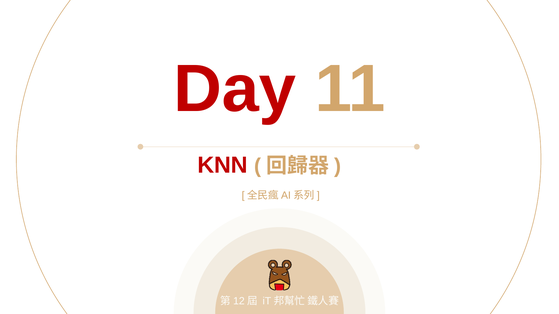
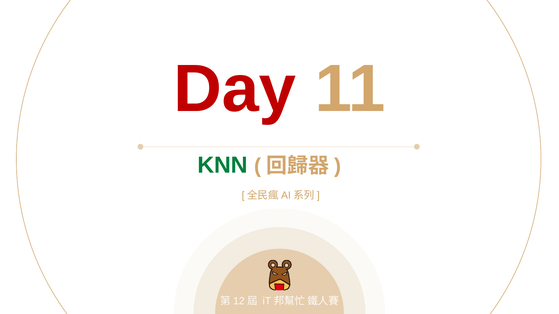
KNN colour: red -> green
